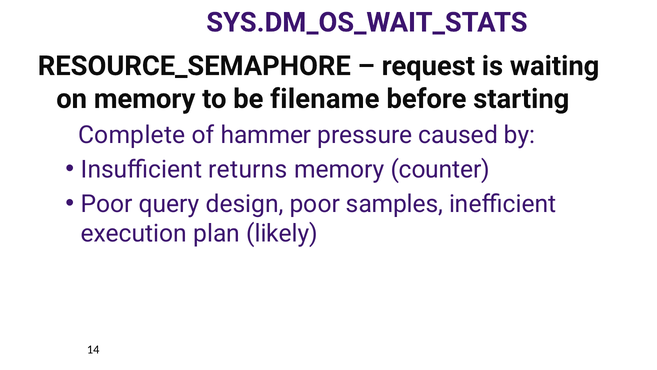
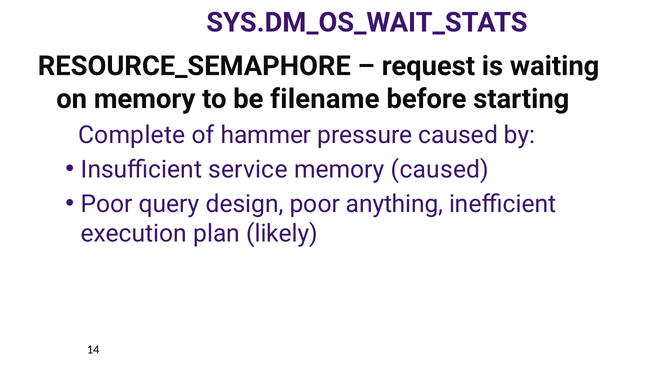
returns: returns -> service
memory counter: counter -> caused
samples: samples -> anything
